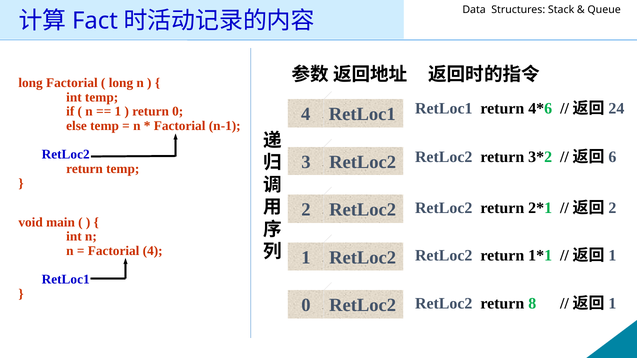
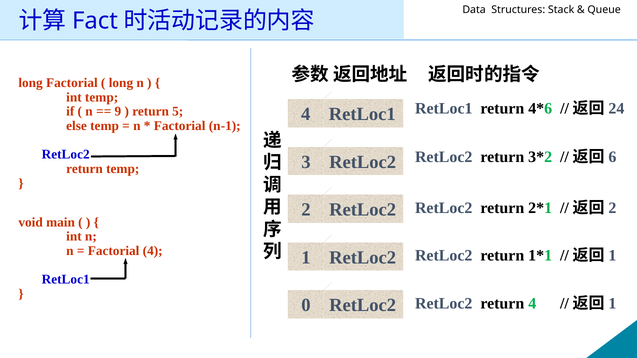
1 at (118, 112): 1 -> 9
return 0: 0 -> 5
return 8: 8 -> 4
